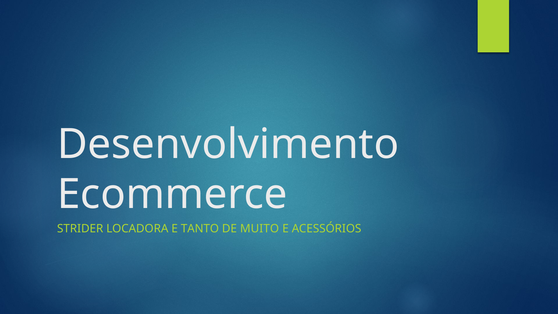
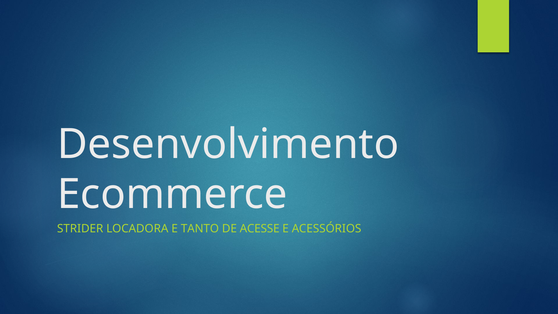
MUITO: MUITO -> ACESSE
